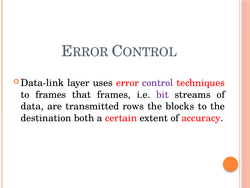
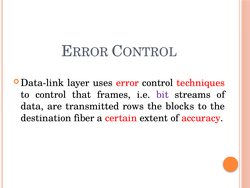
control at (158, 83) colour: purple -> black
to frames: frames -> control
both: both -> fiber
